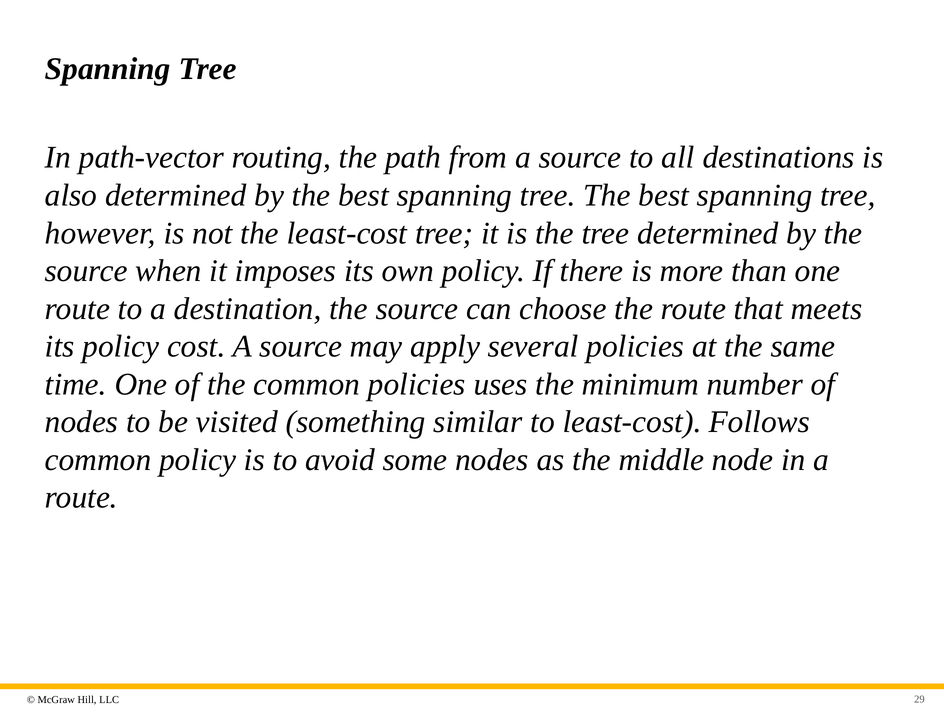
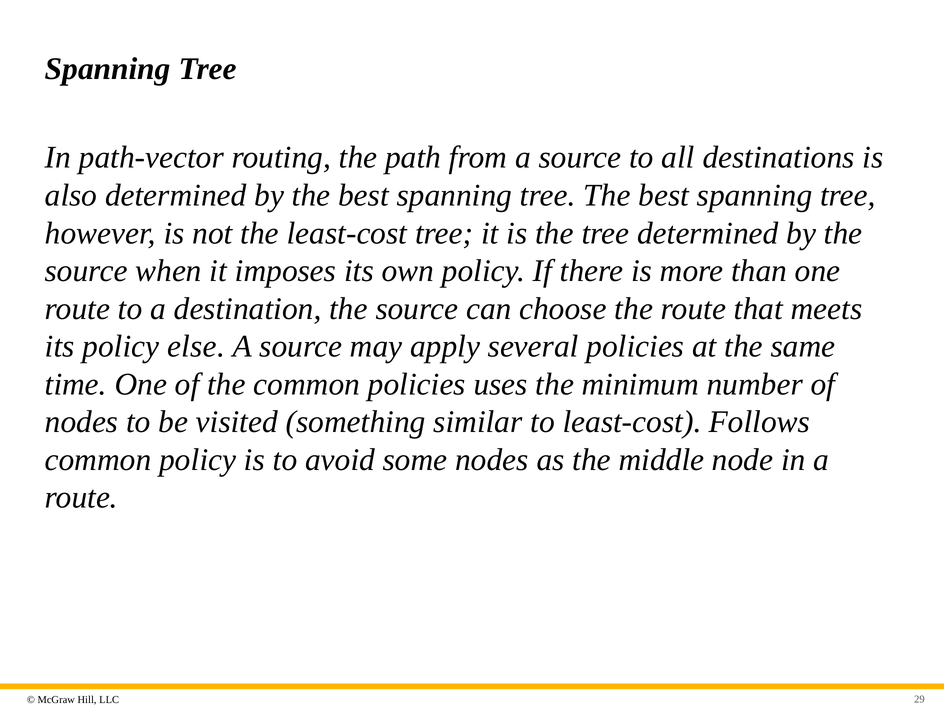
cost: cost -> else
